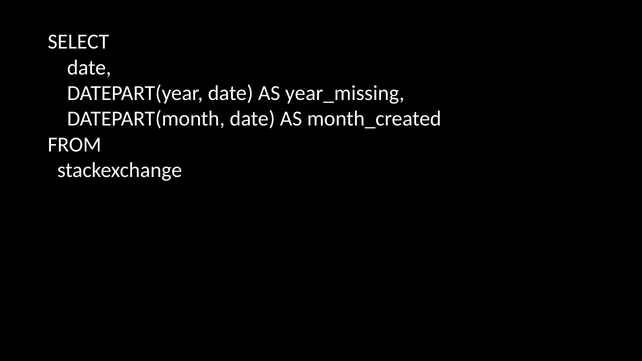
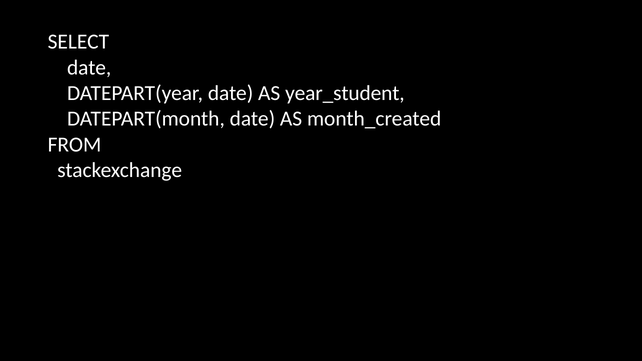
year_missing: year_missing -> year_student
